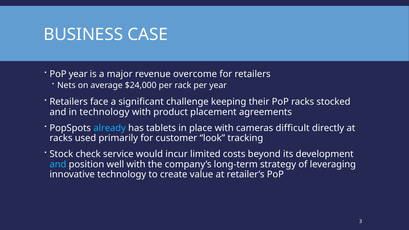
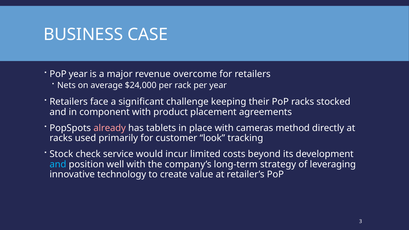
in technology: technology -> component
already colour: light blue -> pink
difficult: difficult -> method
